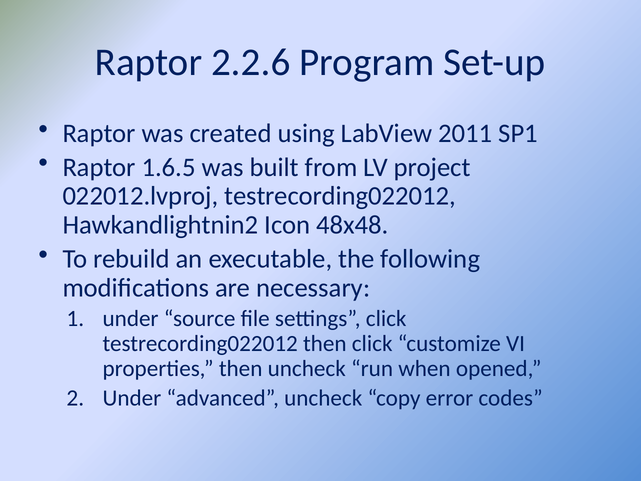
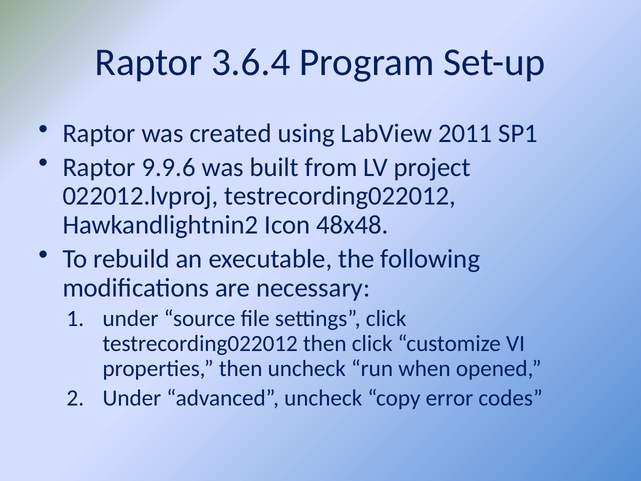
2.2.6: 2.2.6 -> 3.6.4
1.6.5: 1.6.5 -> 9.9.6
